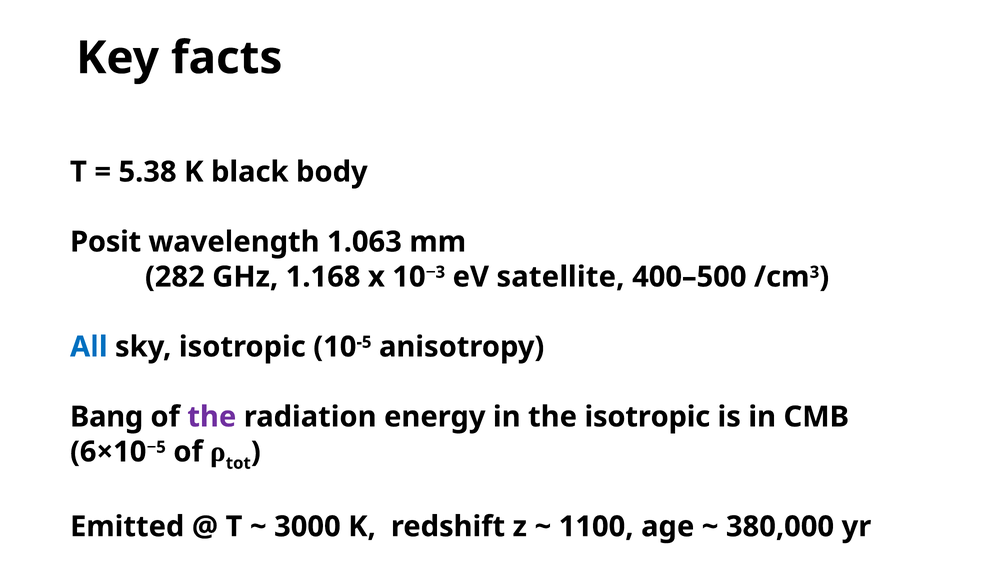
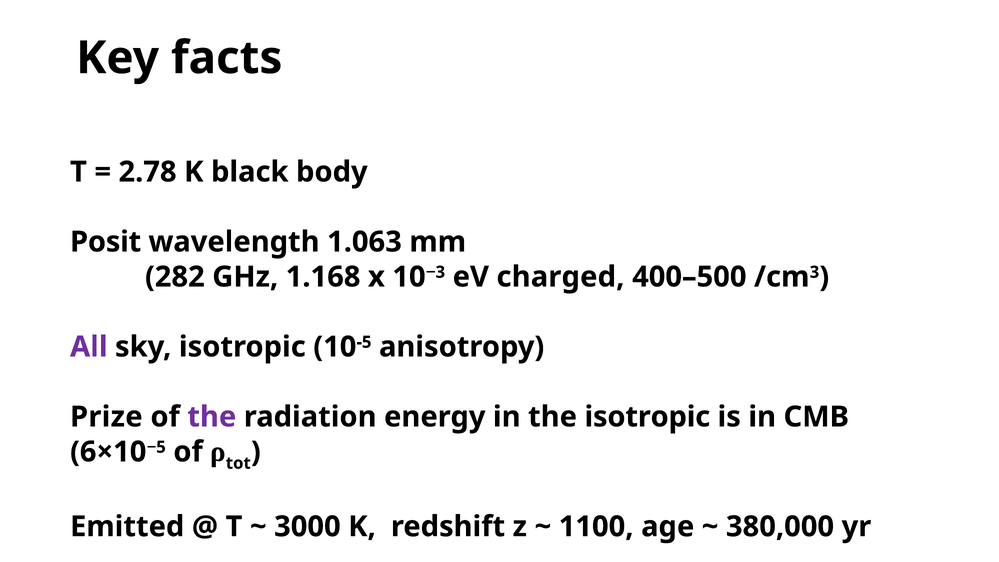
5.38: 5.38 -> 2.78
satellite: satellite -> charged
All colour: blue -> purple
Bang: Bang -> Prize
